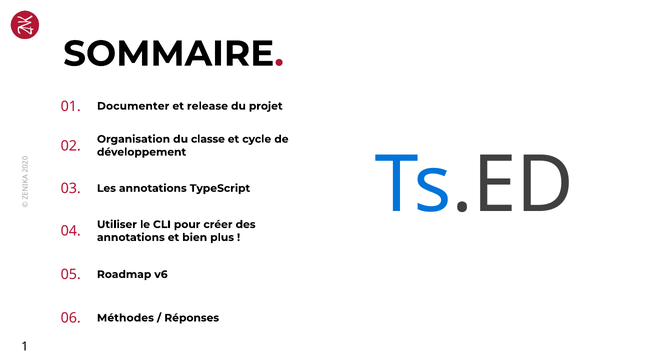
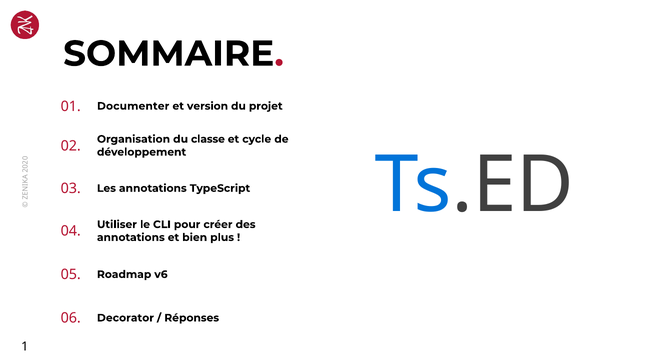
release: release -> version
Méthodes: Méthodes -> Decorator
